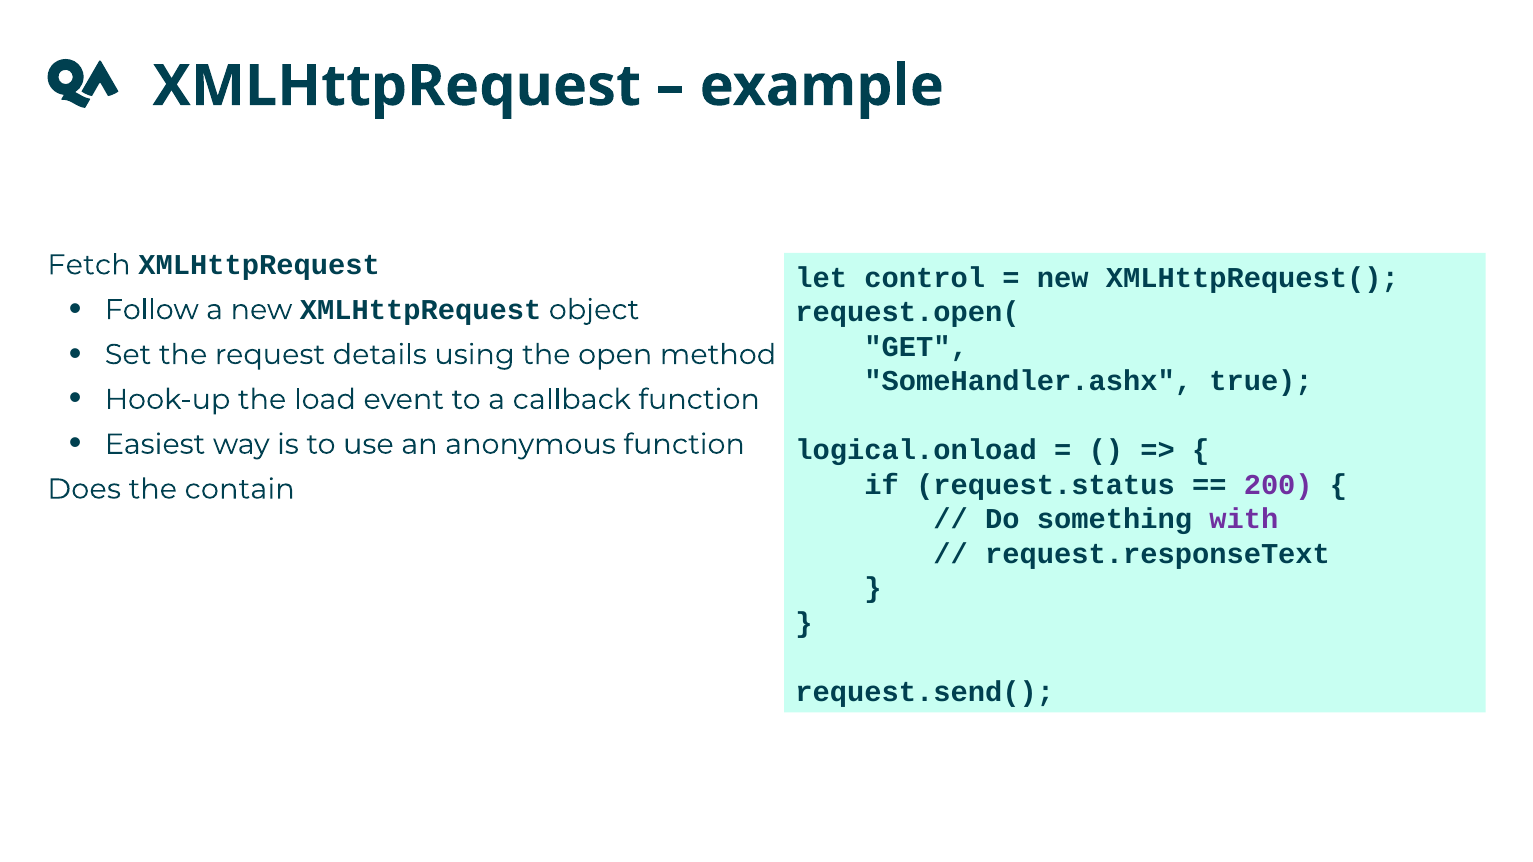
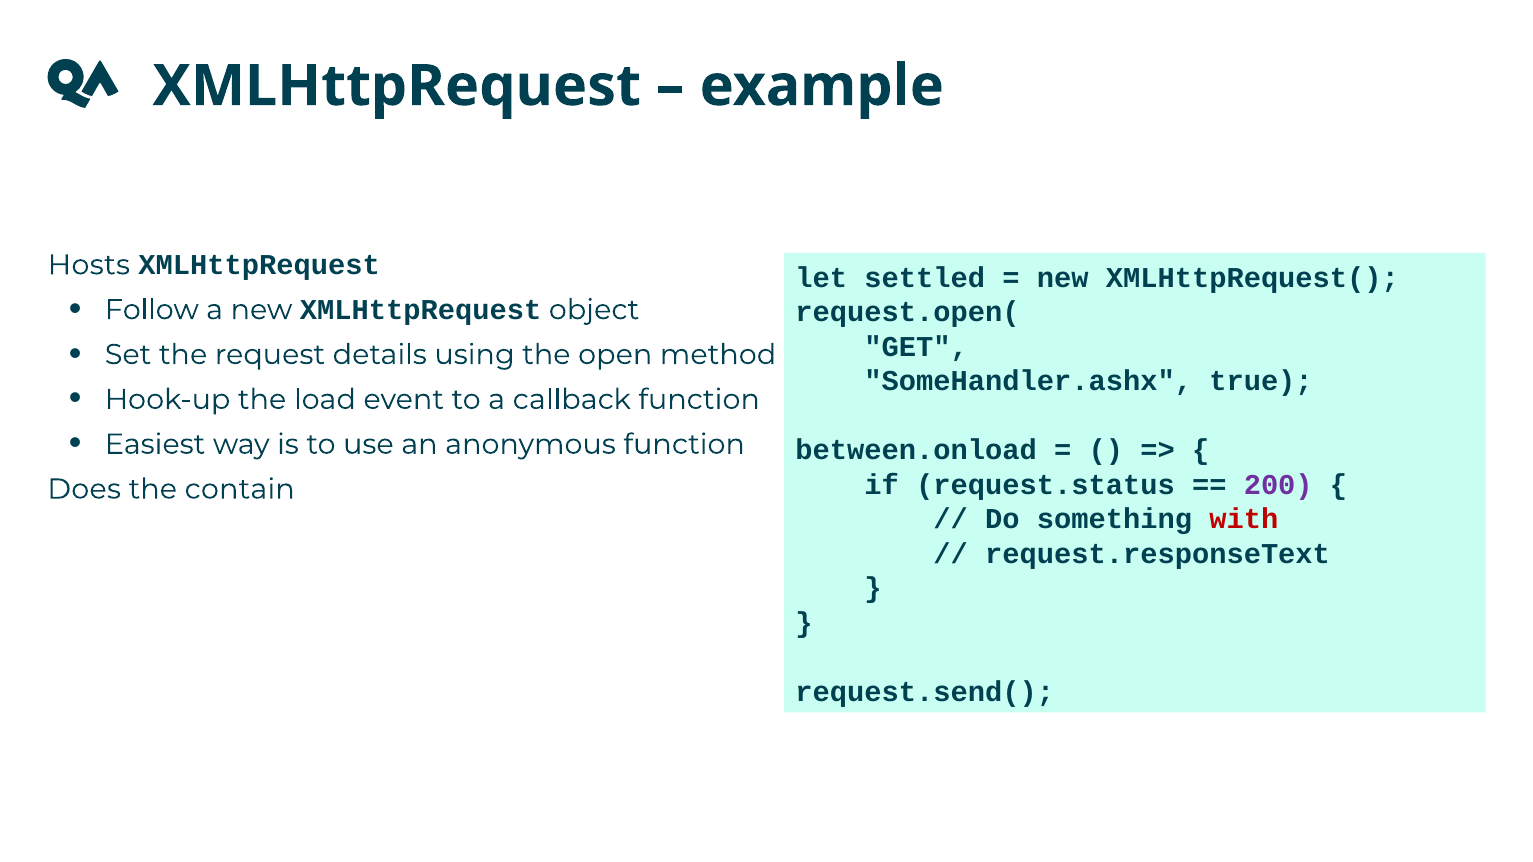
Fetch: Fetch -> Hosts
control: control -> settled
logical.onload: logical.onload -> between.onload
with colour: purple -> red
